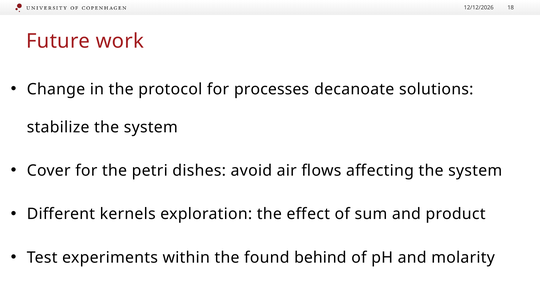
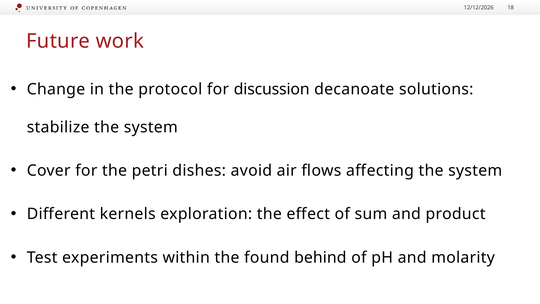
processes: processes -> discussion
